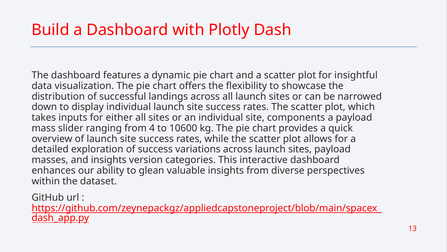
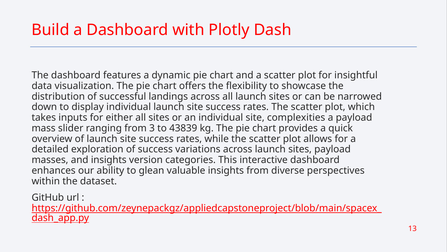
components: components -> complexities
4: 4 -> 3
10600: 10600 -> 43839
